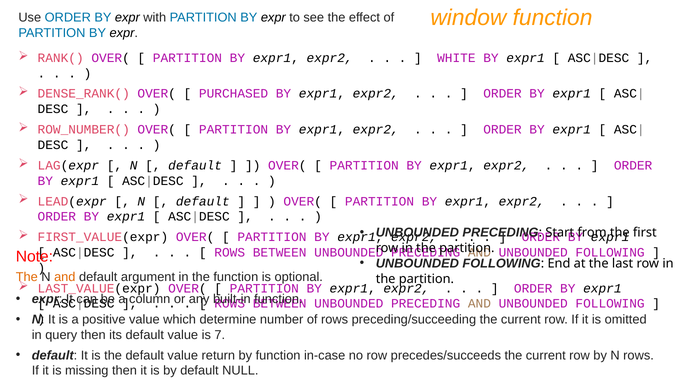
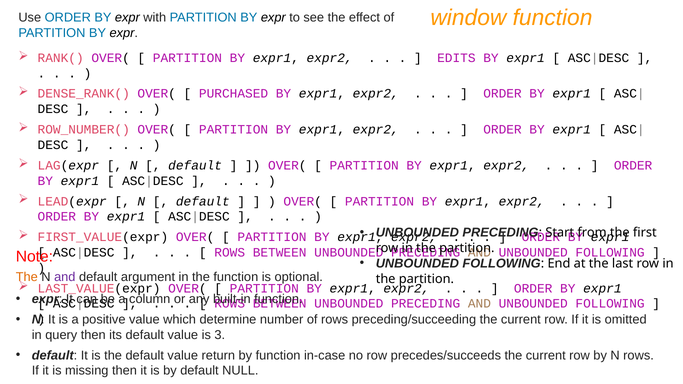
WHITE: WHITE -> EDITS
and at (65, 277) colour: orange -> purple
7: 7 -> 3
